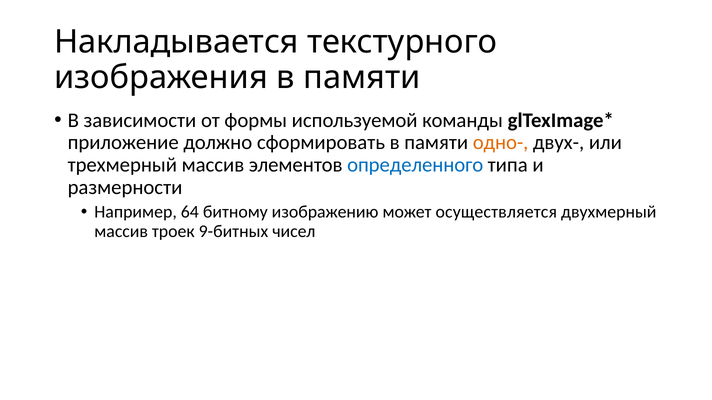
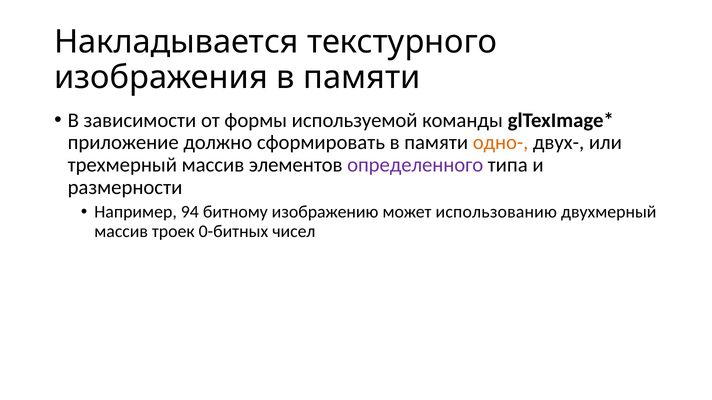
определенного colour: blue -> purple
64: 64 -> 94
осуществляется: осуществляется -> использованию
9-битных: 9-битных -> 0-битных
